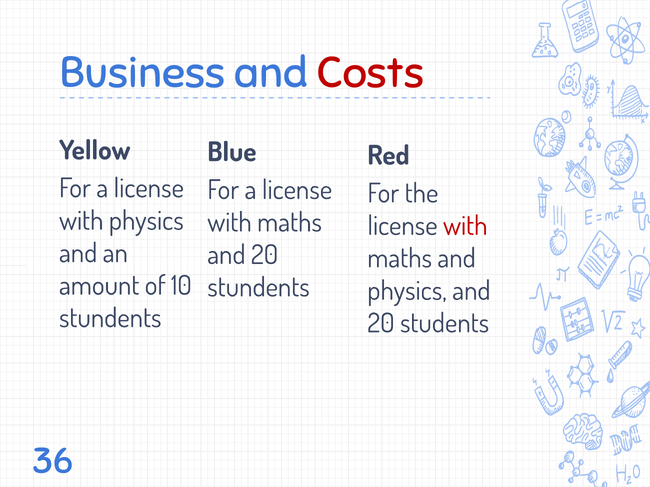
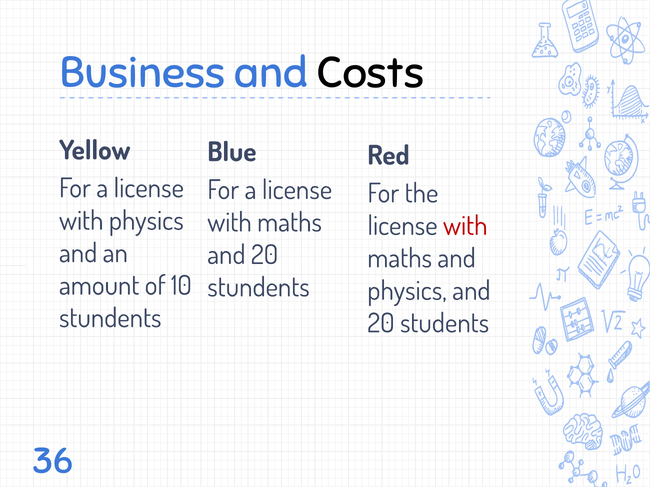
Costs colour: red -> black
